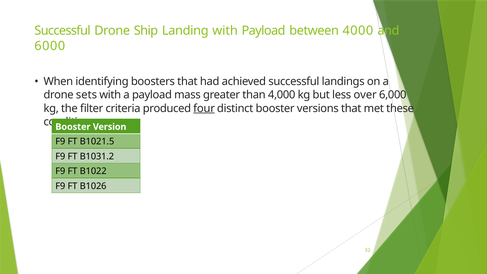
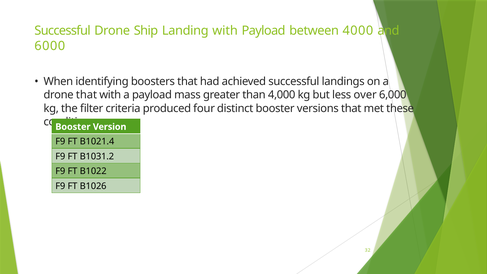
drone sets: sets -> that
four underline: present -> none
B1021.5: B1021.5 -> B1021.4
